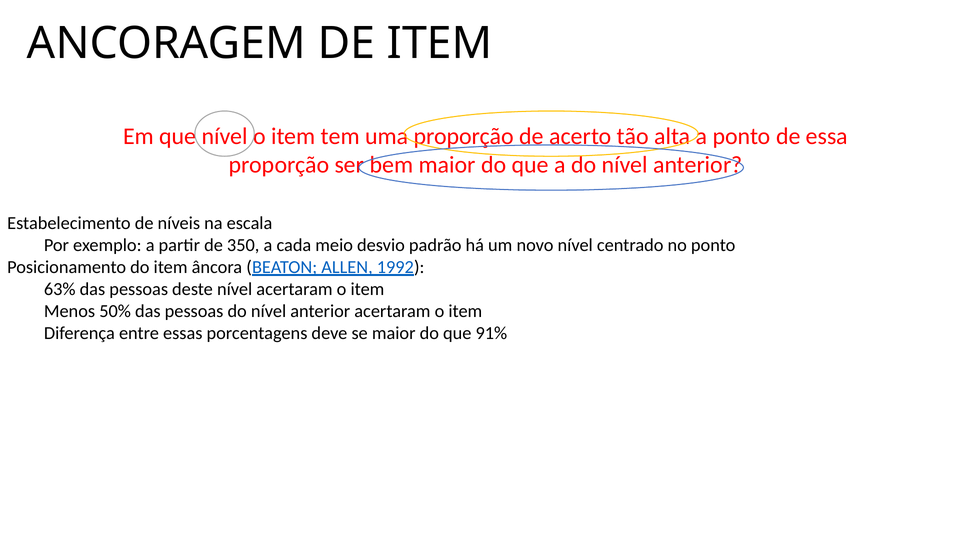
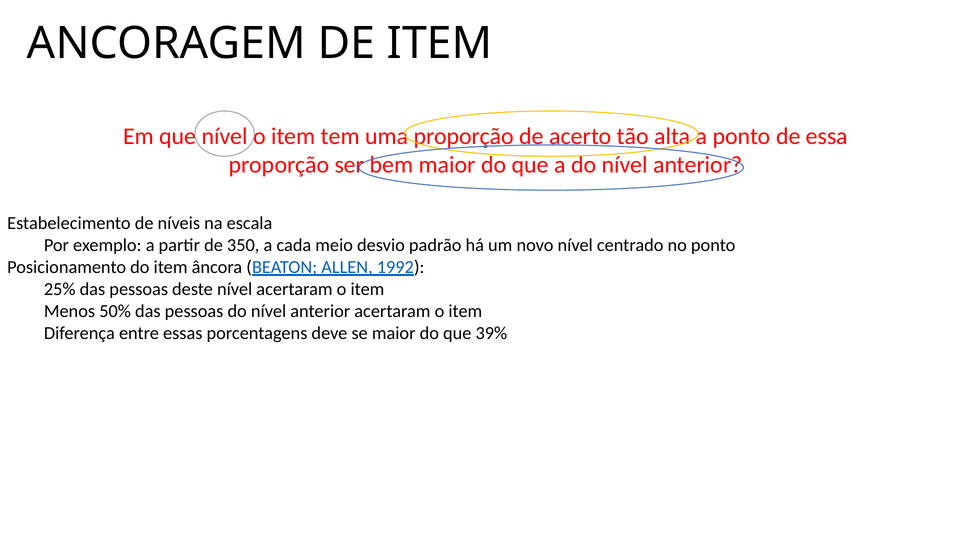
63%: 63% -> 25%
91%: 91% -> 39%
